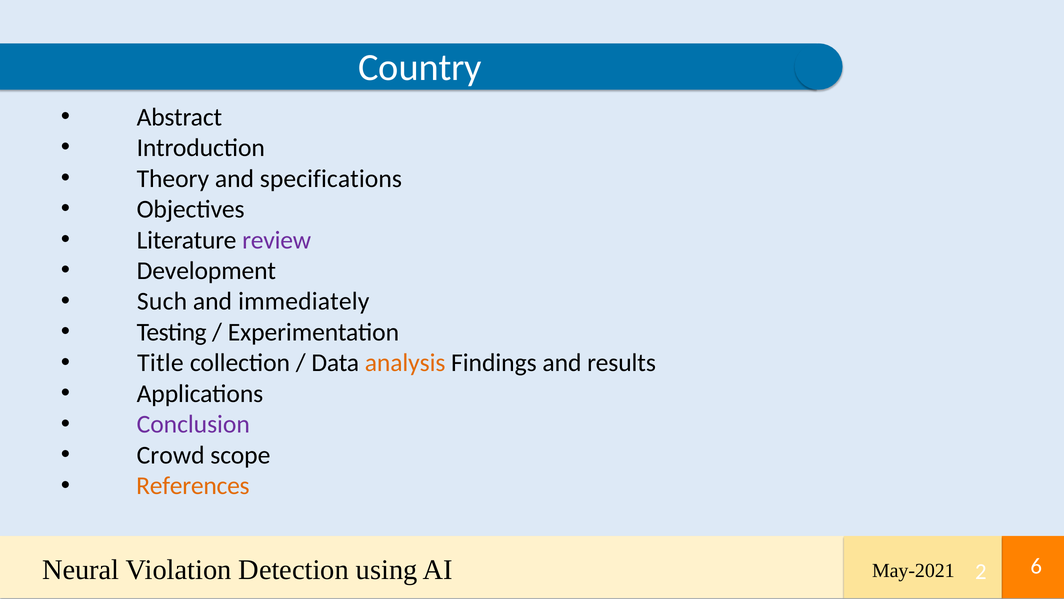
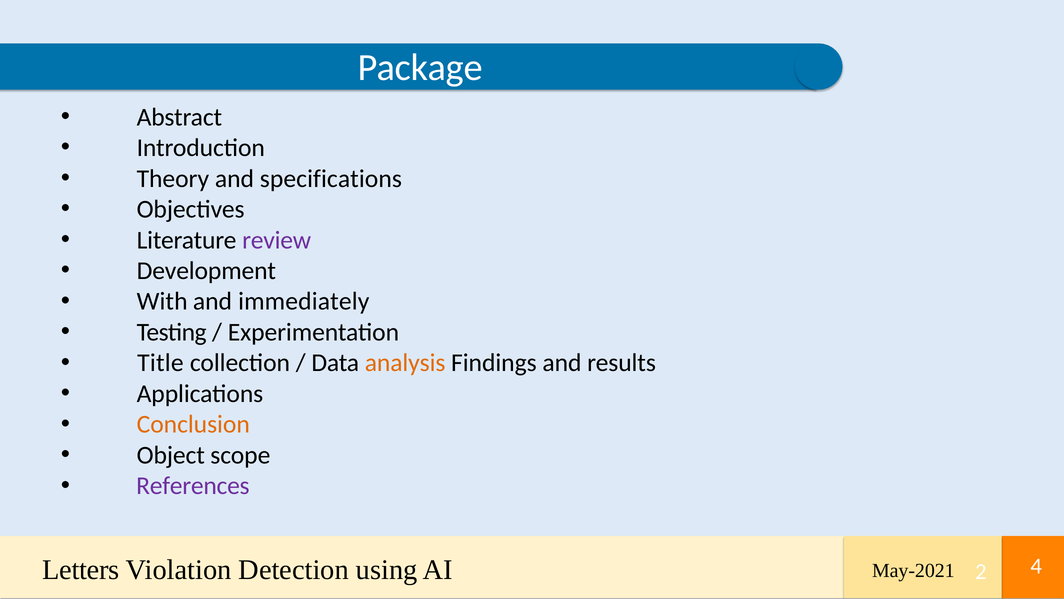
Country: Country -> Package
Such: Such -> With
Conclusion colour: purple -> orange
Crowd: Crowd -> Object
References colour: orange -> purple
Neural: Neural -> Letters
6: 6 -> 4
